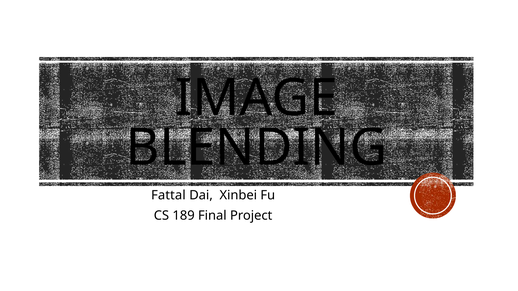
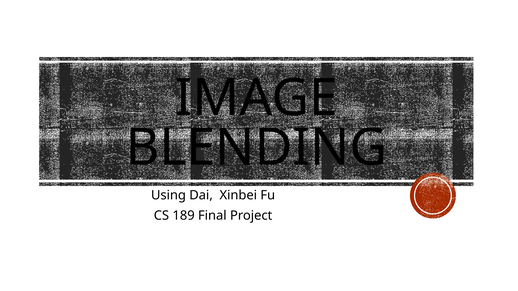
Fattal: Fattal -> Using
